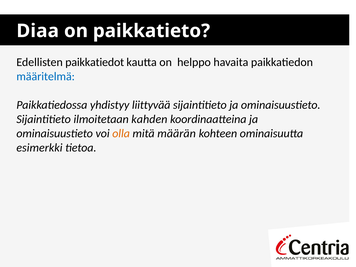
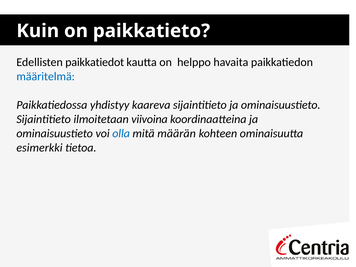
Diaa: Diaa -> Kuin
liittyvää: liittyvää -> kaareva
kahden: kahden -> viivoina
olla colour: orange -> blue
